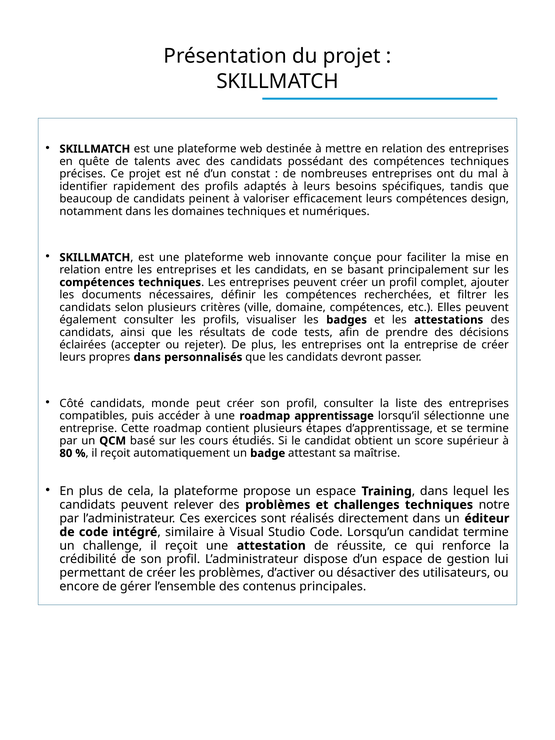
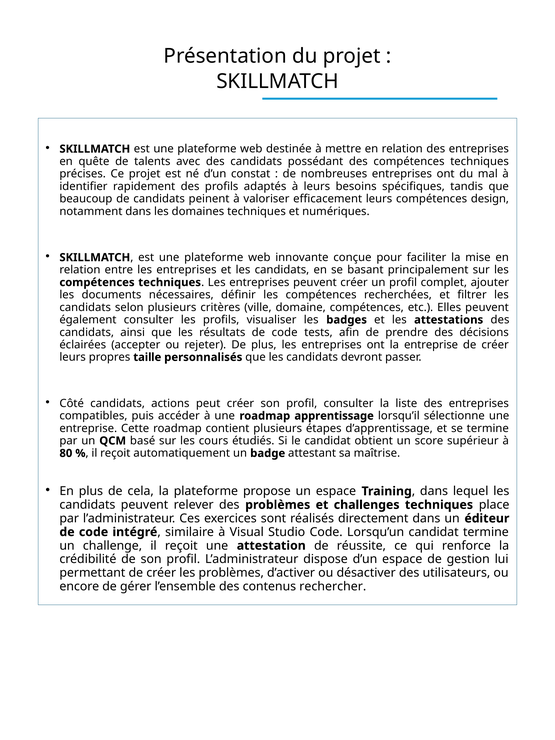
propres dans: dans -> taille
monde: monde -> actions
notre: notre -> place
principales: principales -> rechercher
